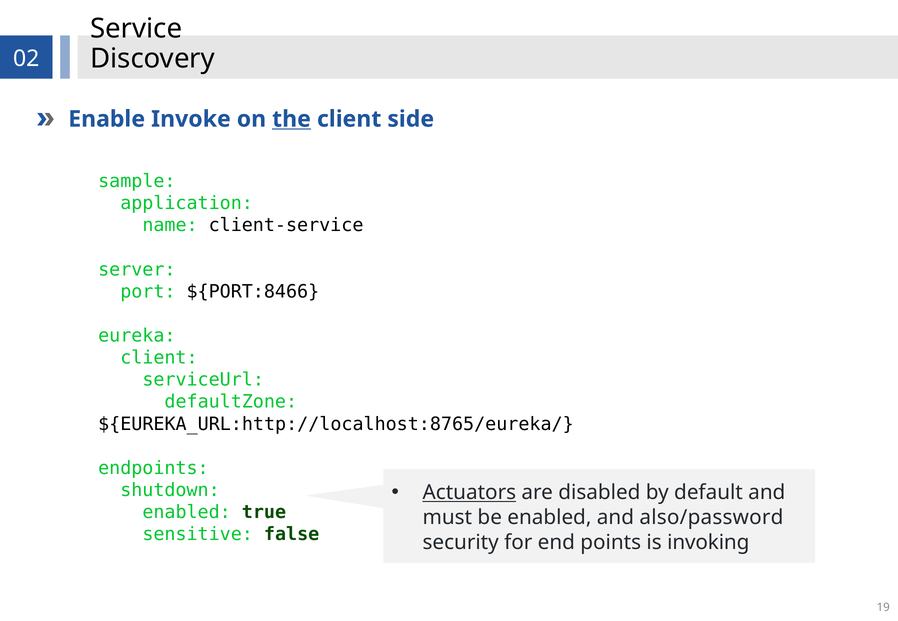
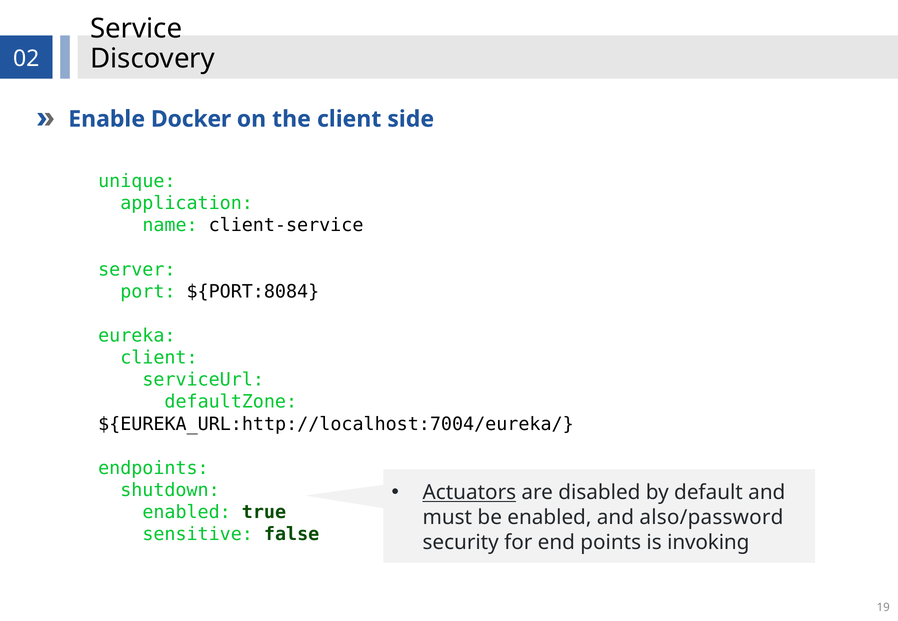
Invoke: Invoke -> Docker
the underline: present -> none
sample: sample -> unique
${PORT:8466: ${PORT:8466 -> ${PORT:8084
${EUREKA_URL:http://localhost:8765/eureka/: ${EUREKA_URL:http://localhost:8765/eureka/ -> ${EUREKA_URL:http://localhost:7004/eureka/
